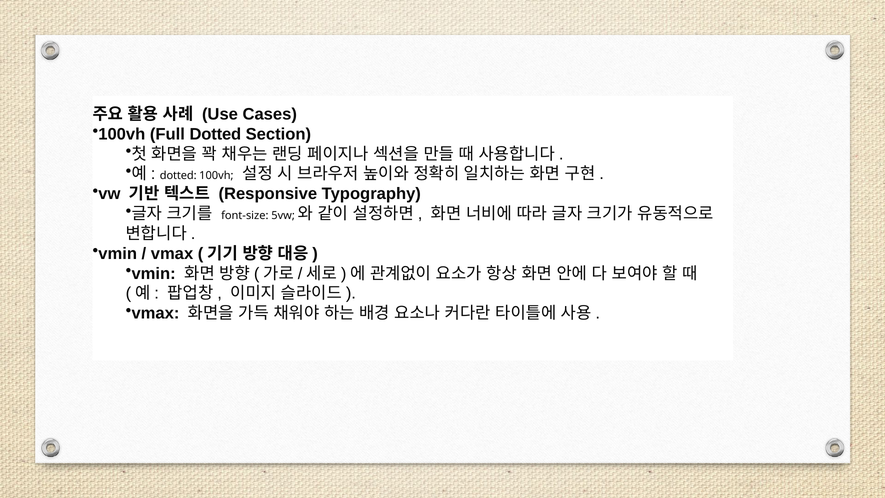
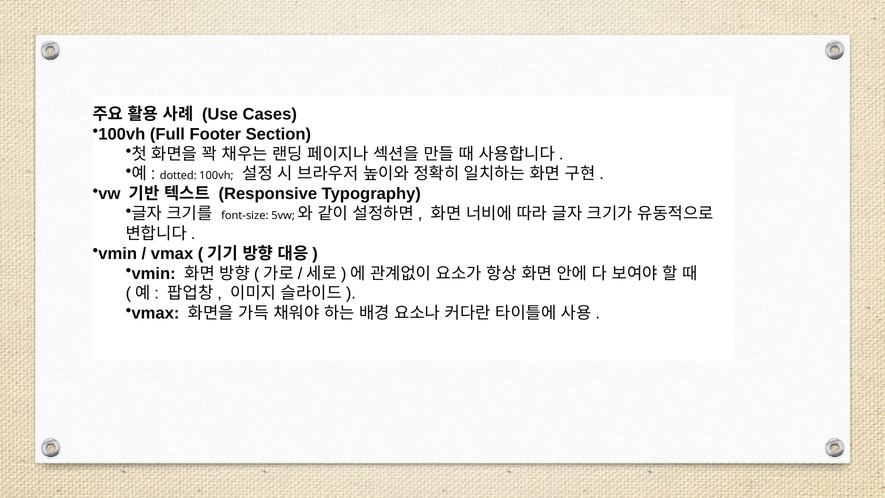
Full Dotted: Dotted -> Footer
